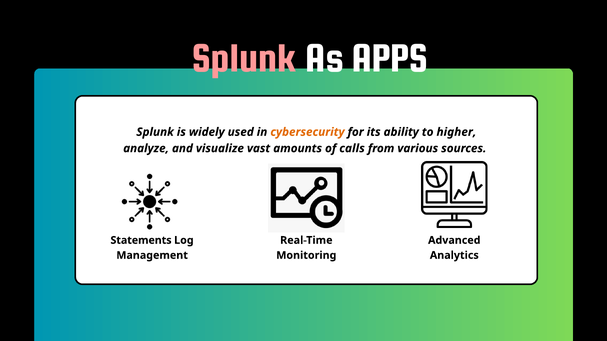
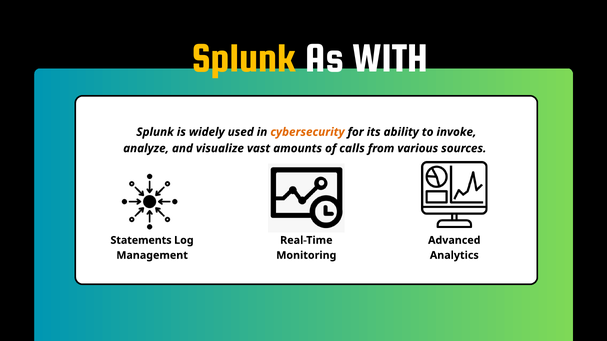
Splunk at (244, 58) colour: pink -> yellow
APPS: APPS -> WITH
higher: higher -> invoke
